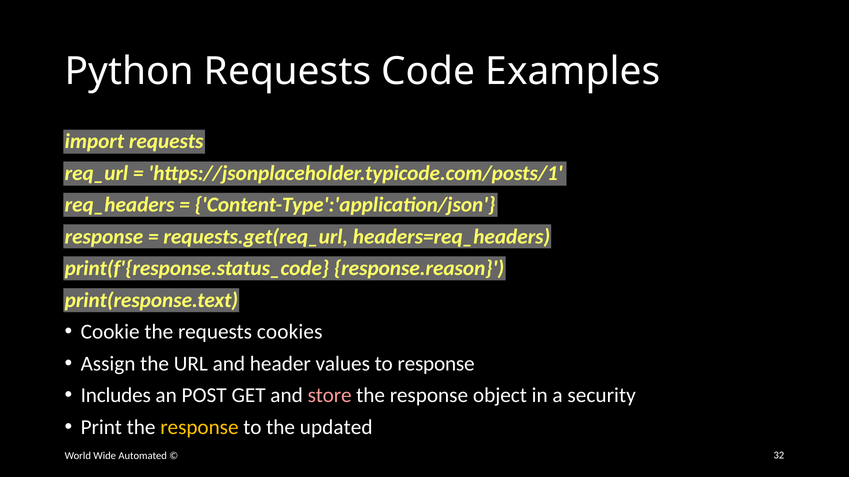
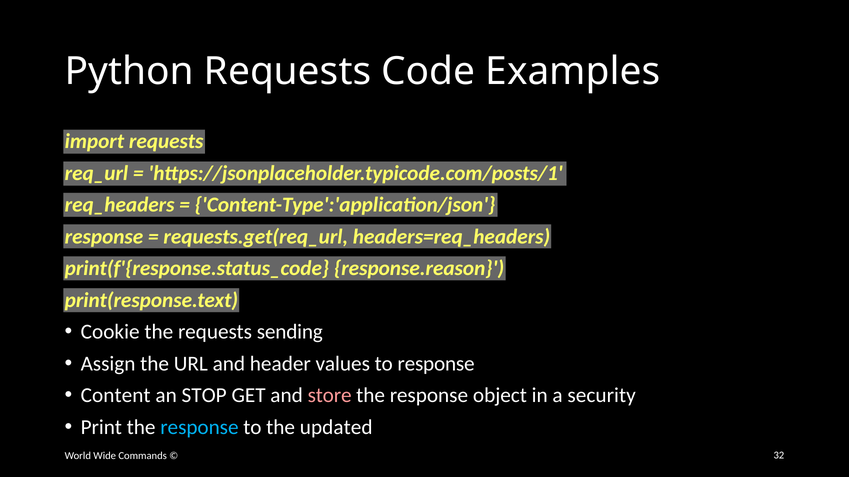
cookies: cookies -> sending
Includes: Includes -> Content
POST: POST -> STOP
response at (199, 428) colour: yellow -> light blue
Automated: Automated -> Commands
